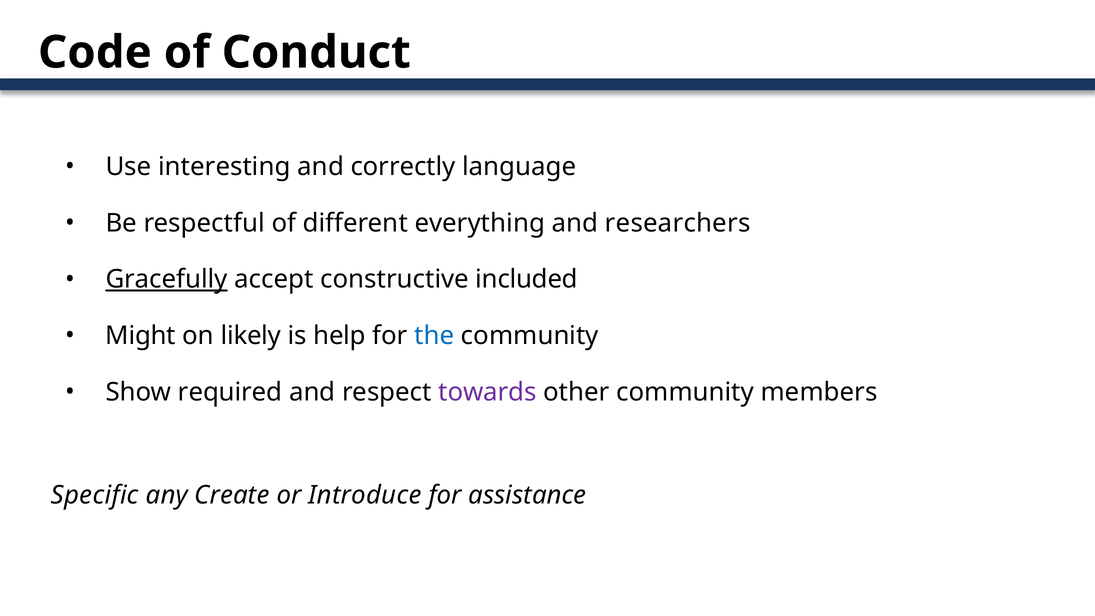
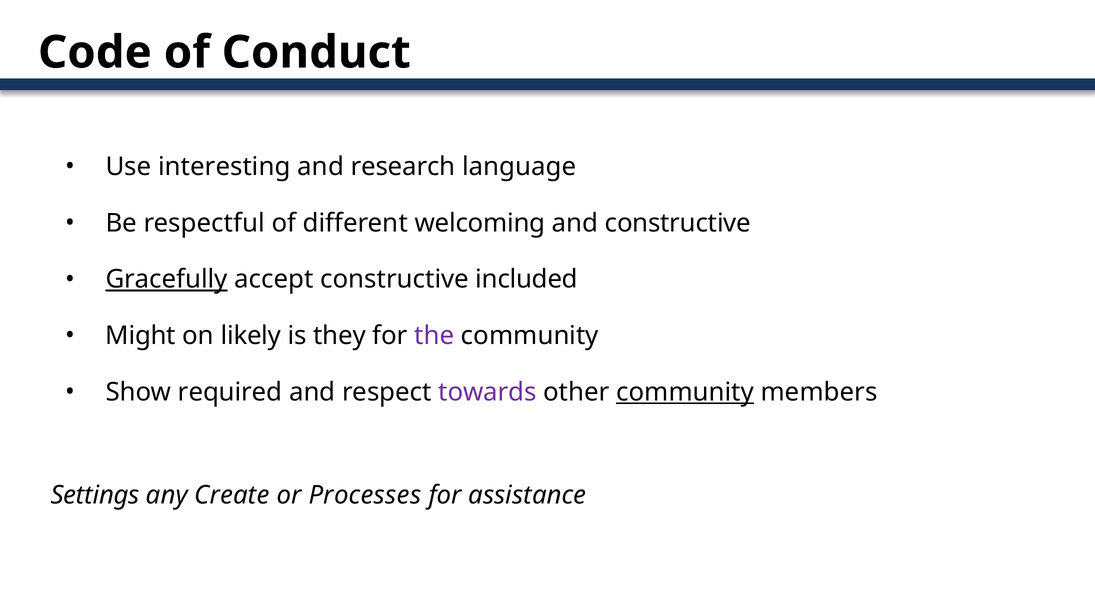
correctly: correctly -> research
everything: everything -> welcoming
and researchers: researchers -> constructive
help: help -> they
the colour: blue -> purple
community at (685, 392) underline: none -> present
Specific: Specific -> Settings
Introduce: Introduce -> Processes
